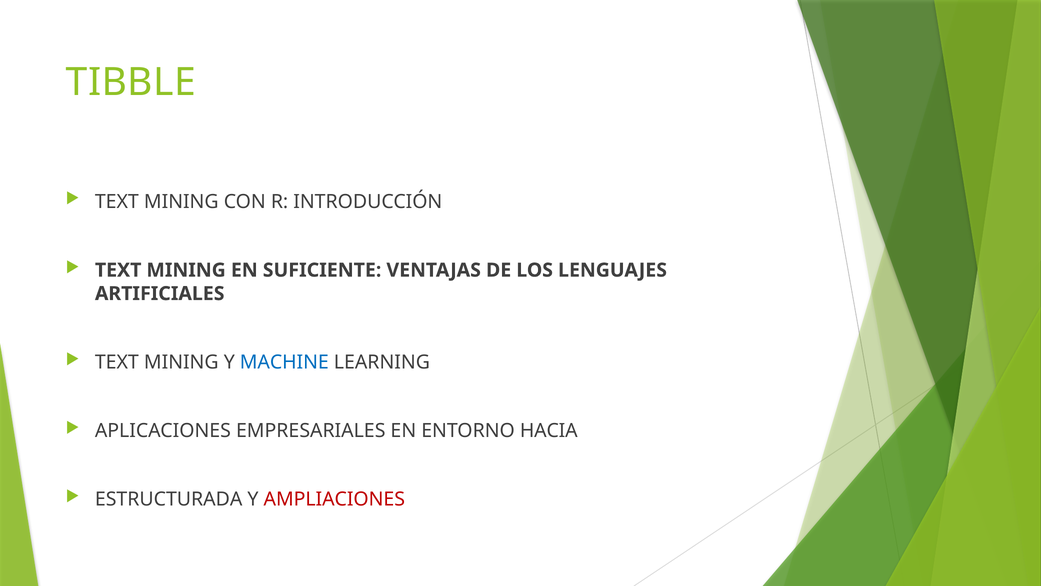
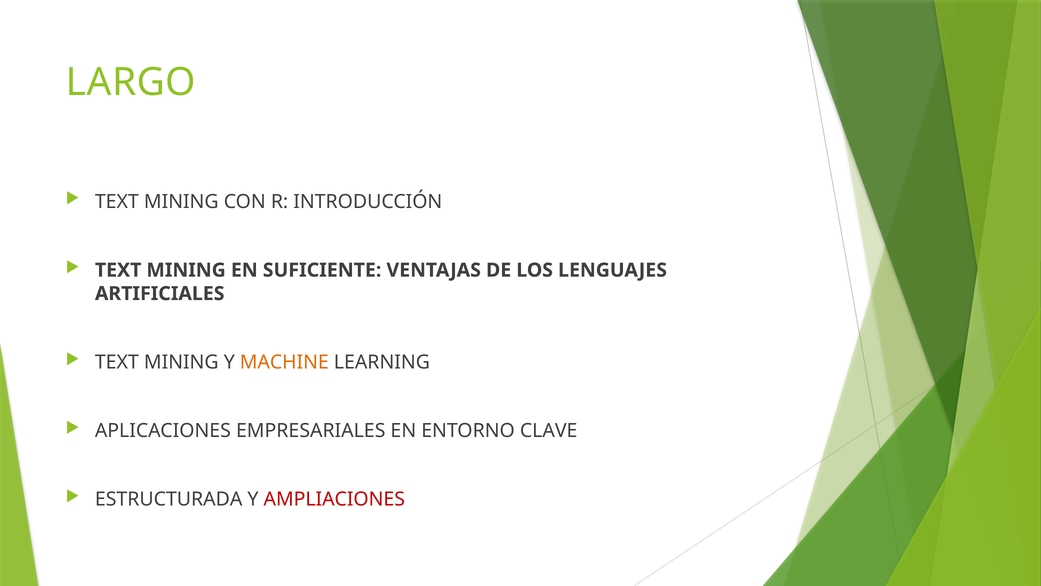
TIBBLE: TIBBLE -> LARGO
MACHINE colour: blue -> orange
HACIA: HACIA -> CLAVE
